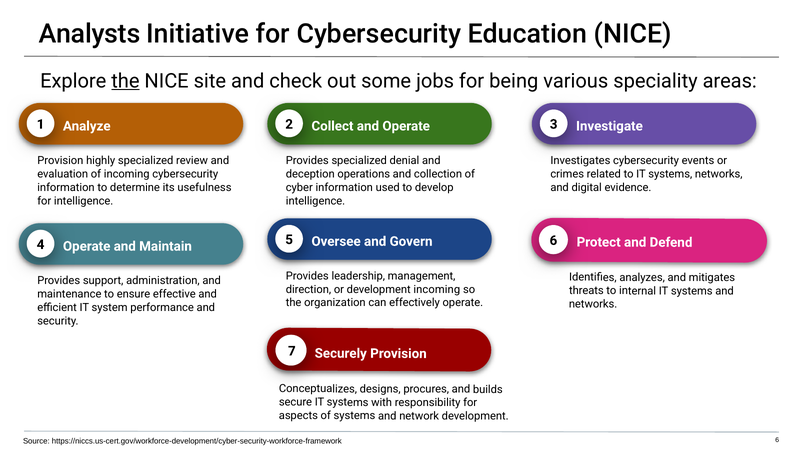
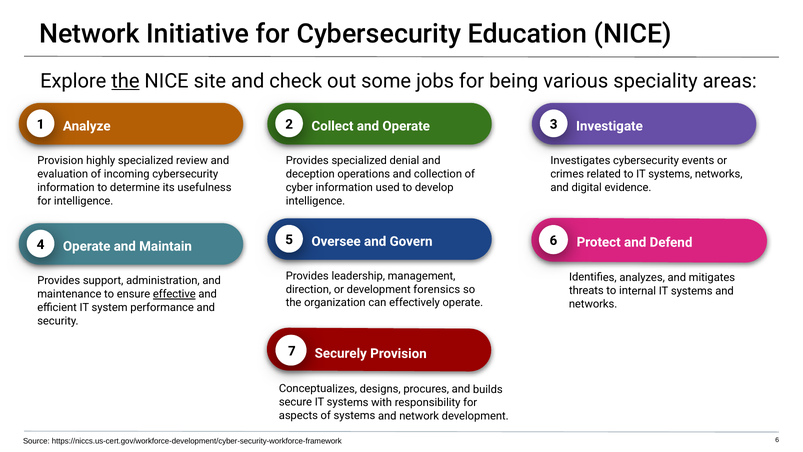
Analysts at (90, 34): Analysts -> Network
development incoming: incoming -> forensics
effective underline: none -> present
